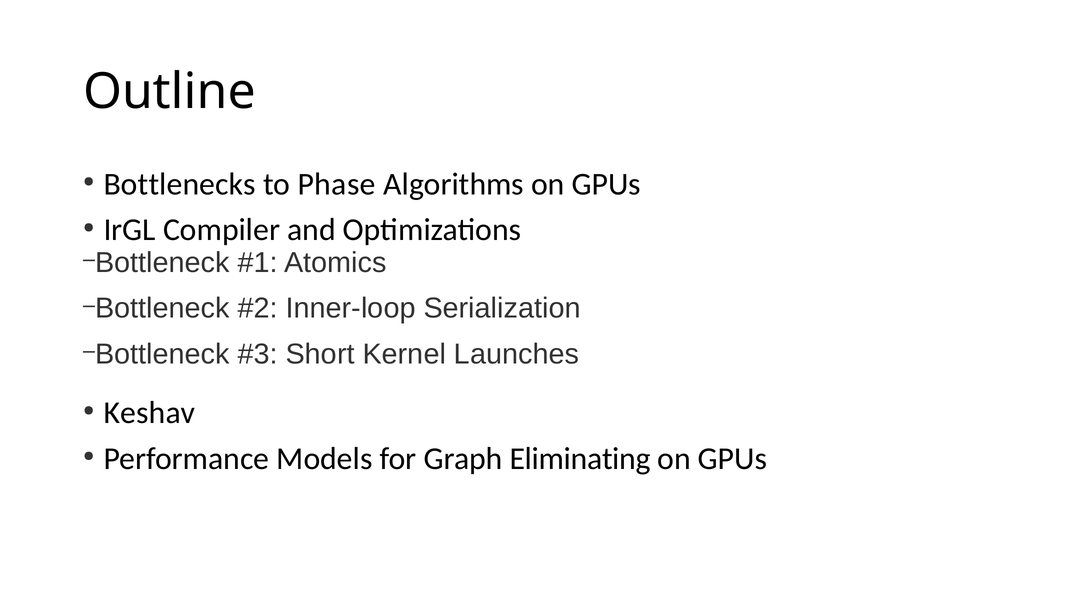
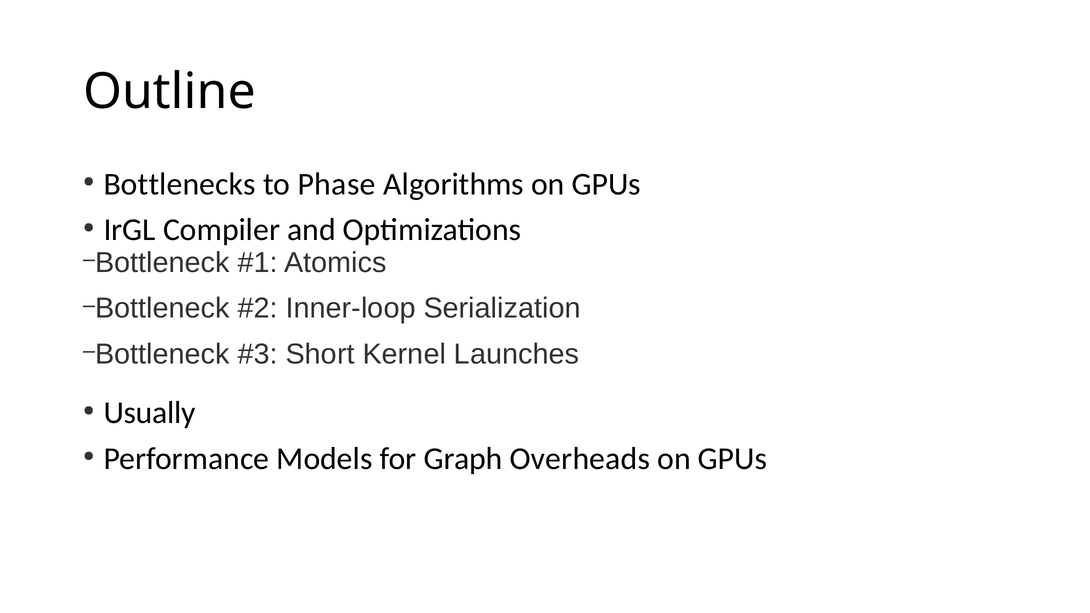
Keshav: Keshav -> Usually
Eliminating: Eliminating -> Overheads
